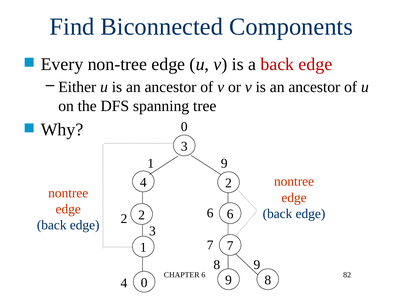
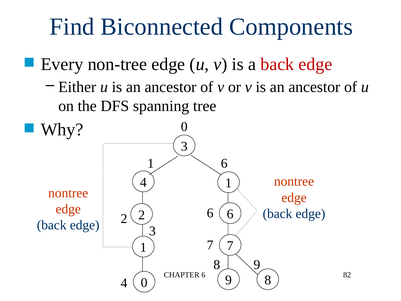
1 9: 9 -> 6
4 2: 2 -> 1
